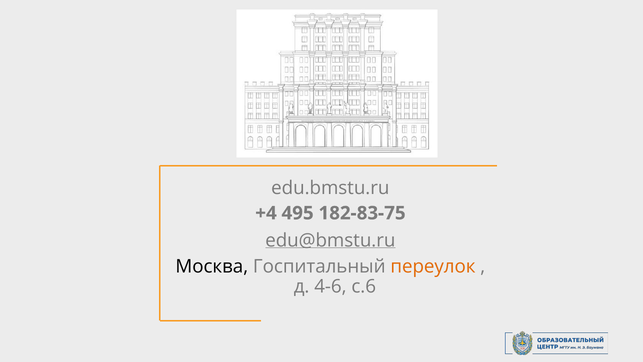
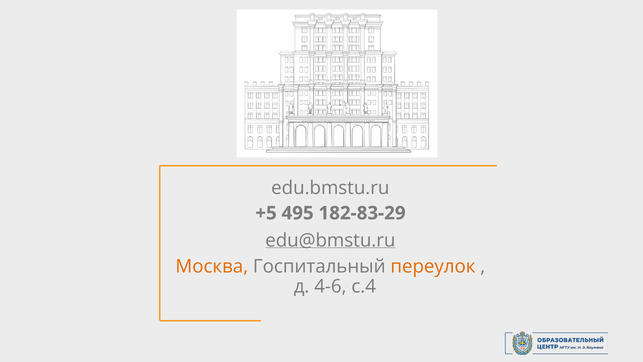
+4: +4 -> +5
182-83-75: 182-83-75 -> 182-83-29
Москва colour: black -> orange
с.6: с.6 -> с.4
